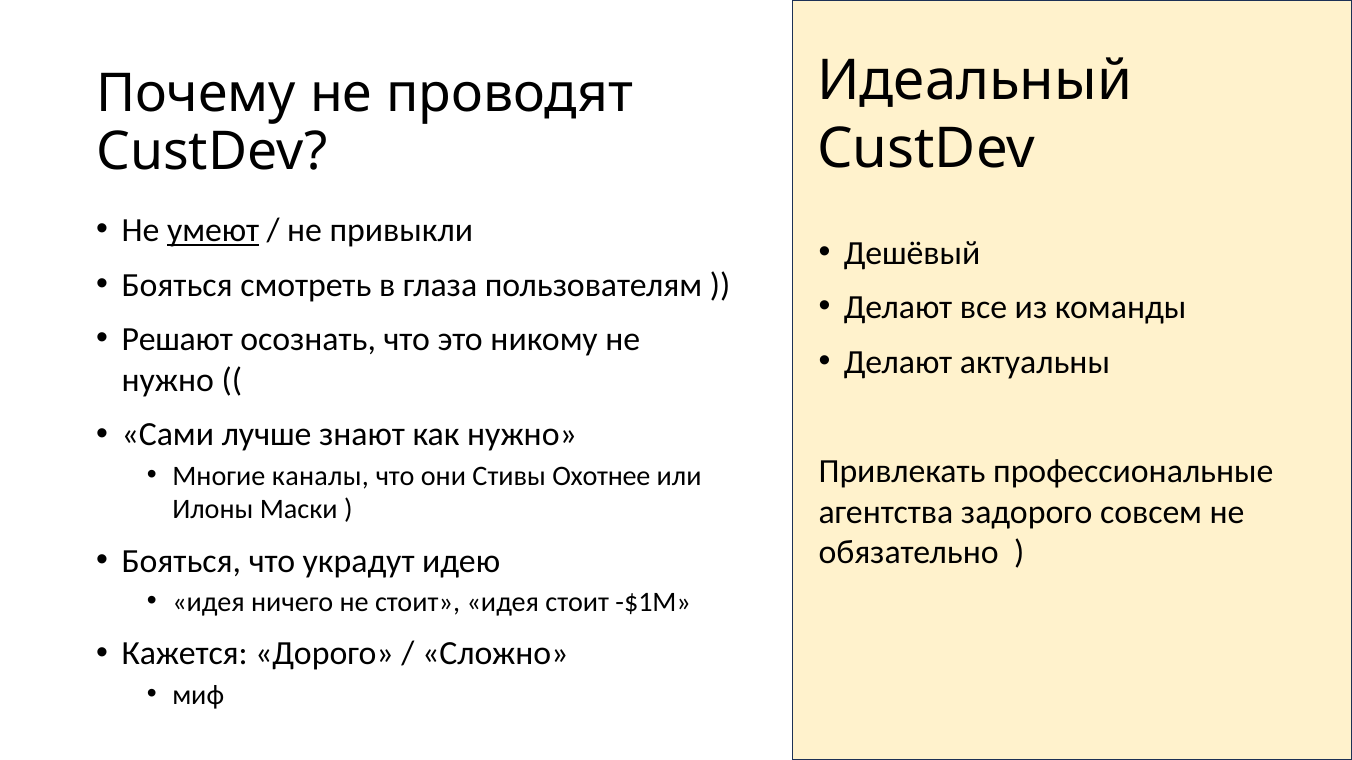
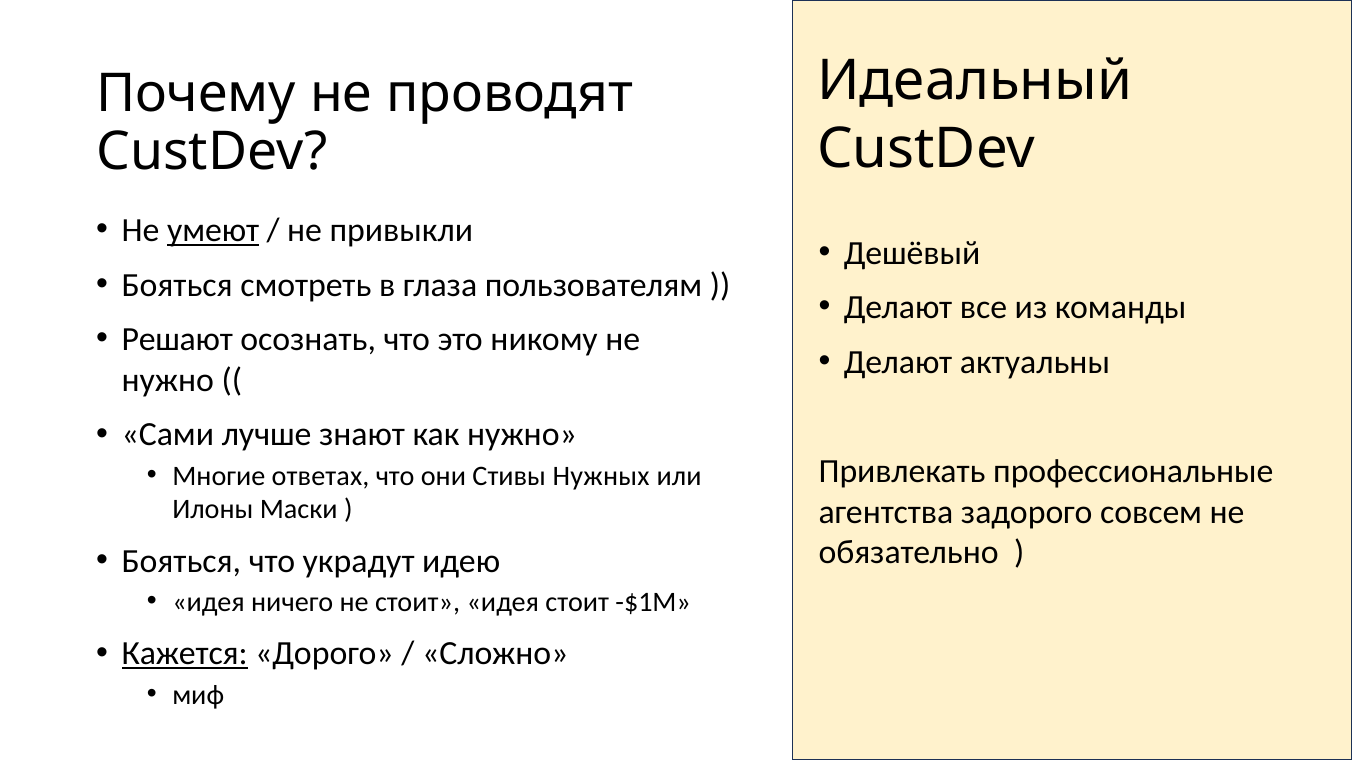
каналы: каналы -> ответах
Охотнее: Охотнее -> Нужных
Кажется underline: none -> present
